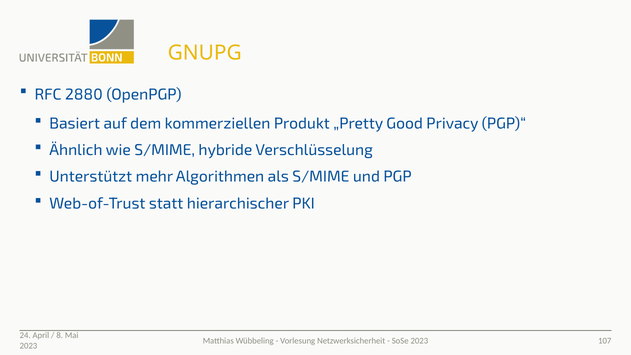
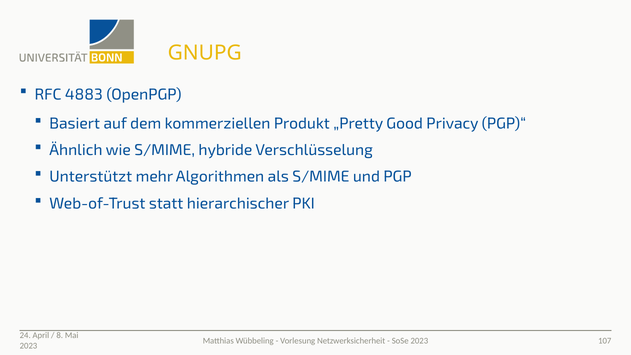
2880: 2880 -> 4883
